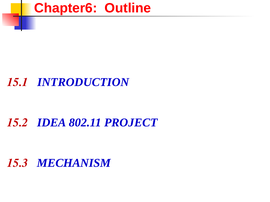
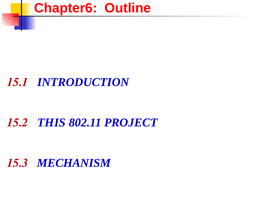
IDEA: IDEA -> THIS
